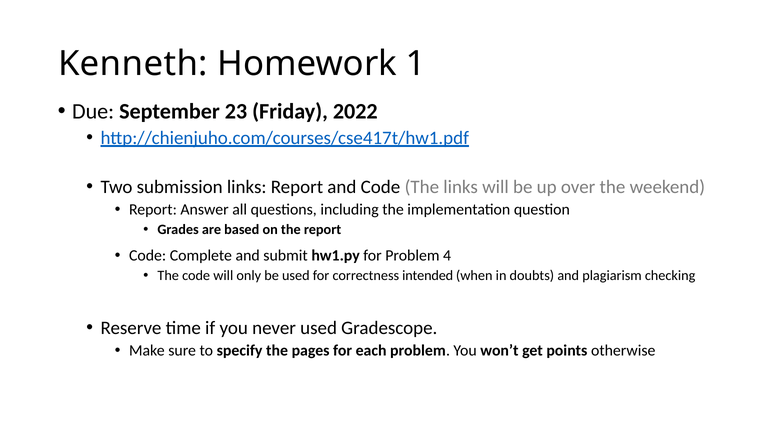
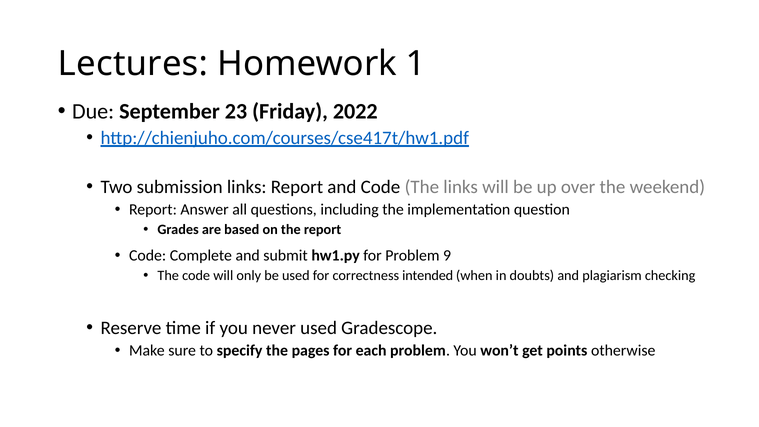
Kenneth: Kenneth -> Lectures
4: 4 -> 9
